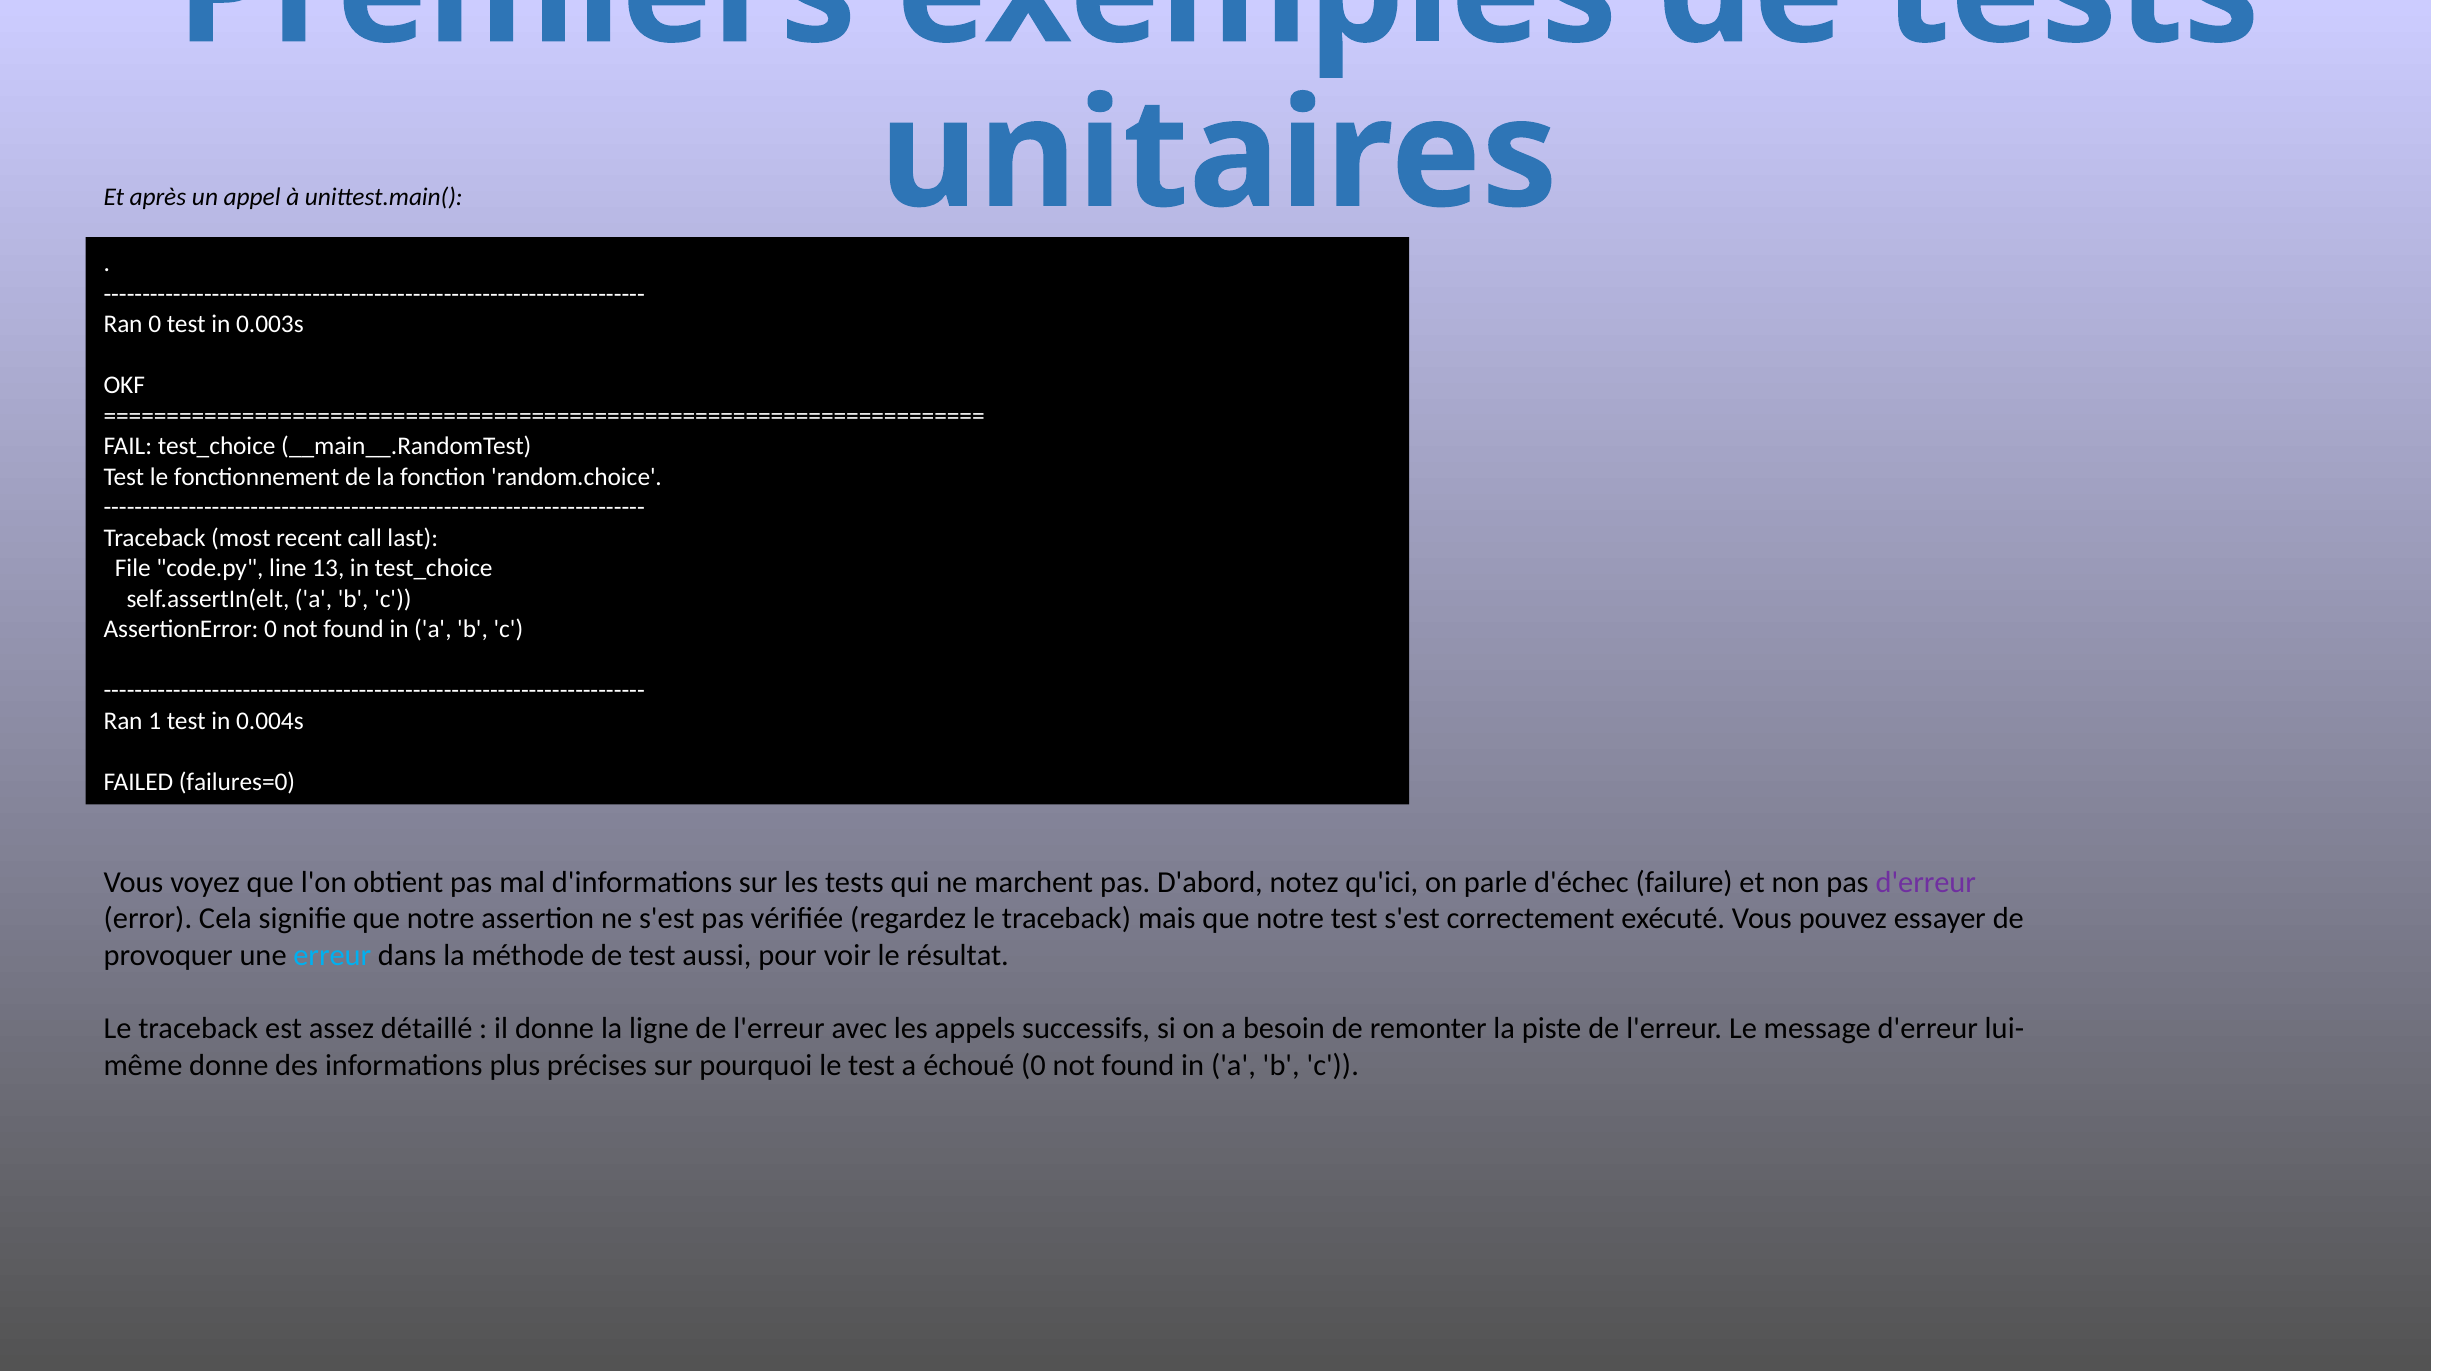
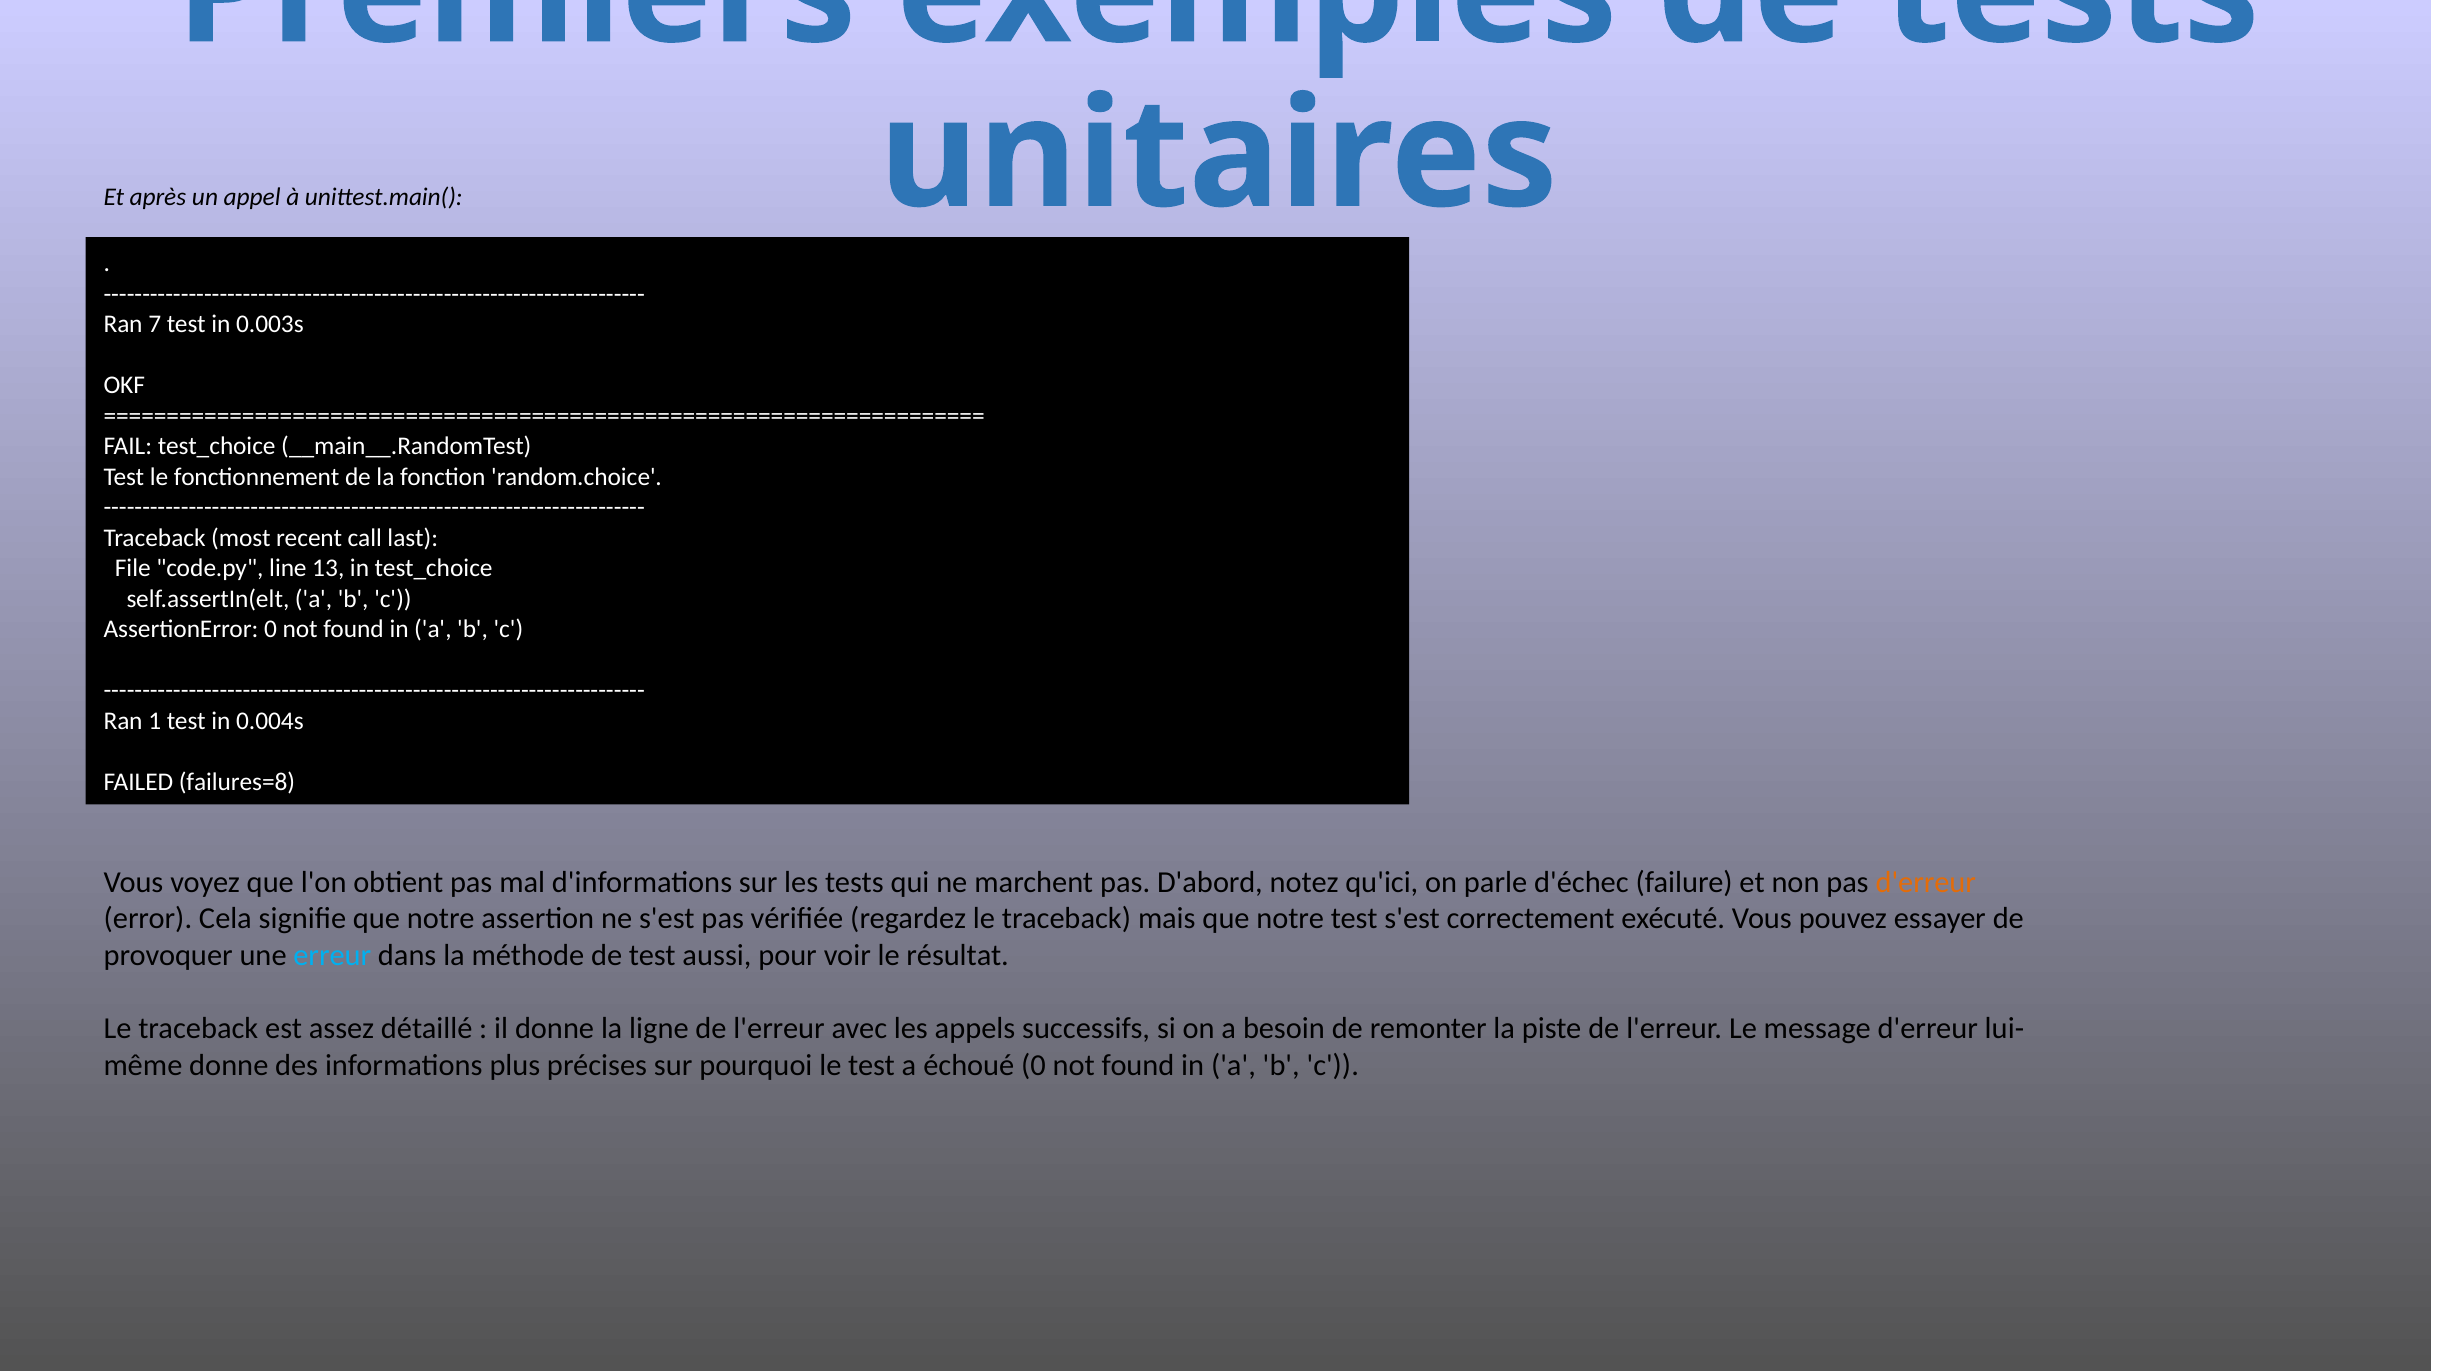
Ran 0: 0 -> 7
failures=0: failures=0 -> failures=8
d'erreur at (1926, 882) colour: purple -> orange
